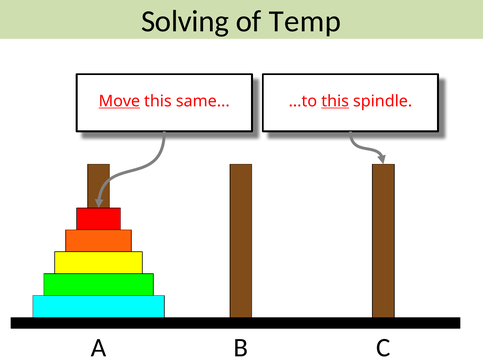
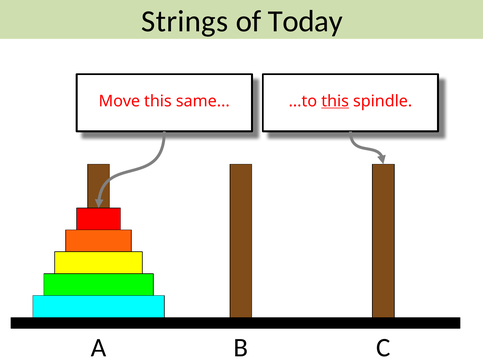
Solving: Solving -> Strings
Temp: Temp -> Today
Move underline: present -> none
